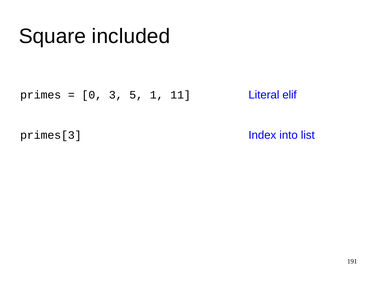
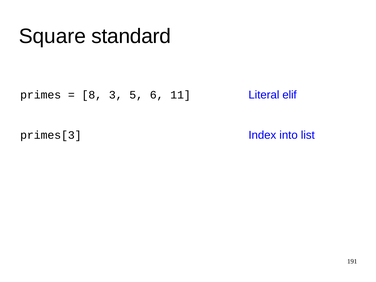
included: included -> standard
0: 0 -> 8
1: 1 -> 6
